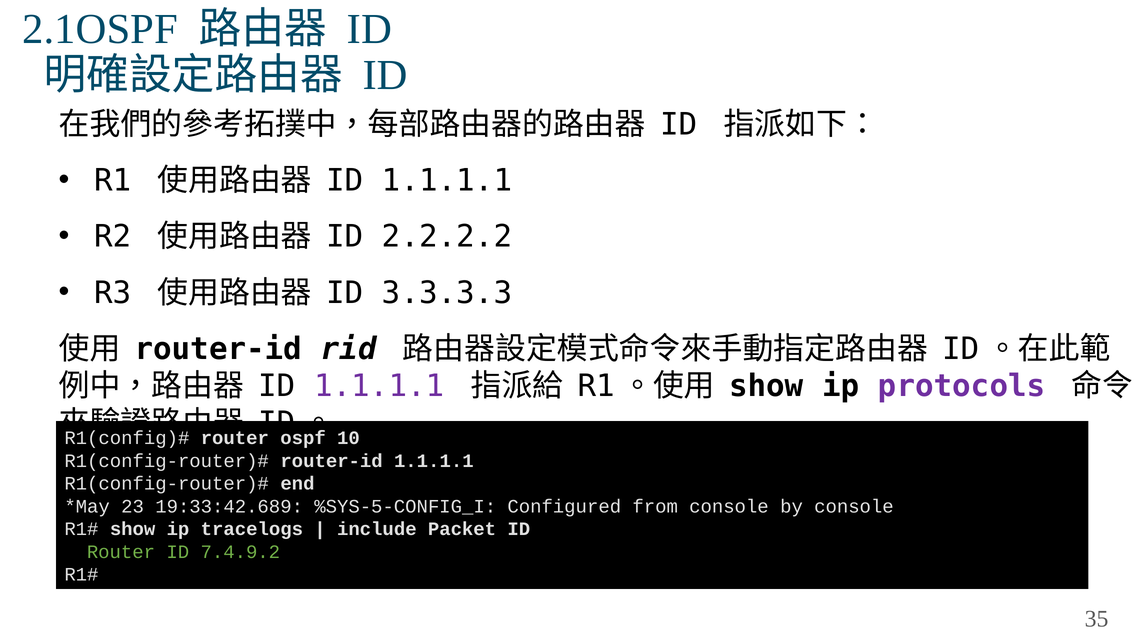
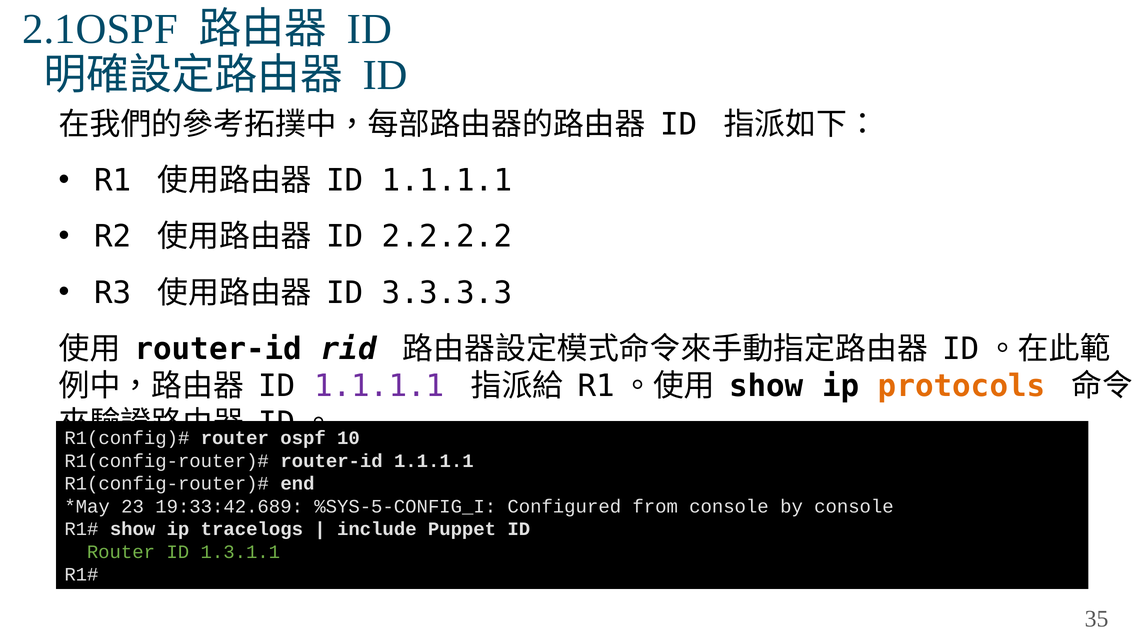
protocols colour: purple -> orange
Packet: Packet -> Puppet
7.4.9.2: 7.4.9.2 -> 1.3.1.1
